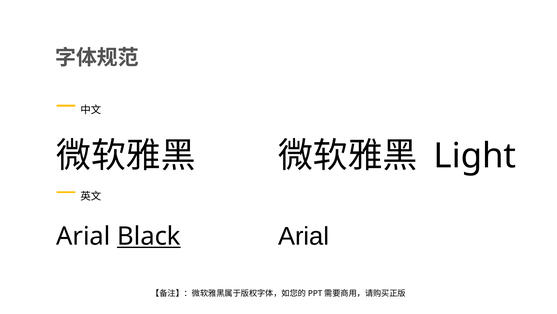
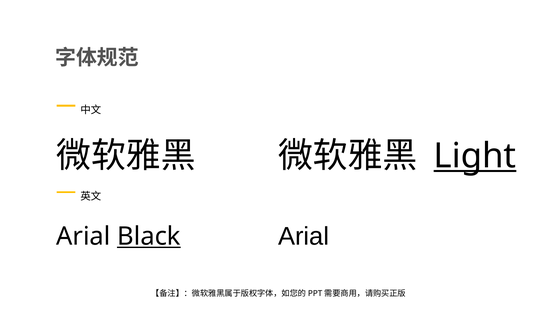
Light underline: none -> present
